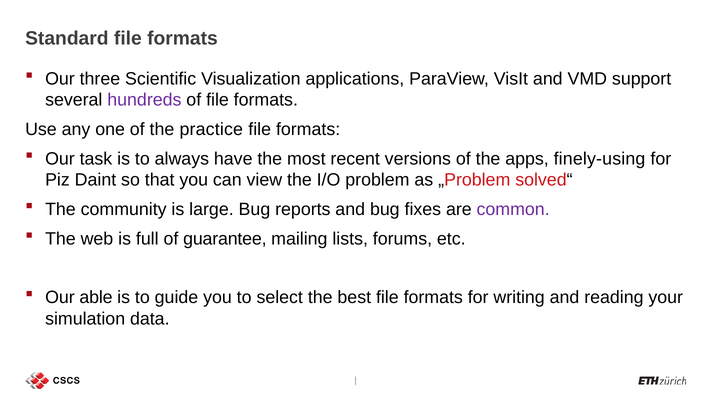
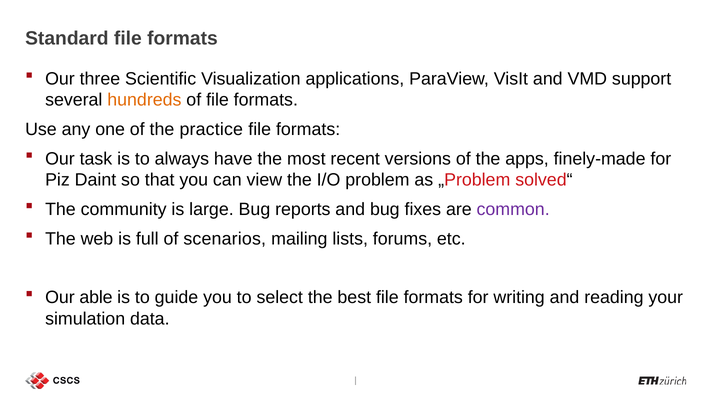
hundreds colour: purple -> orange
finely-using: finely-using -> finely-made
guarantee: guarantee -> scenarios
